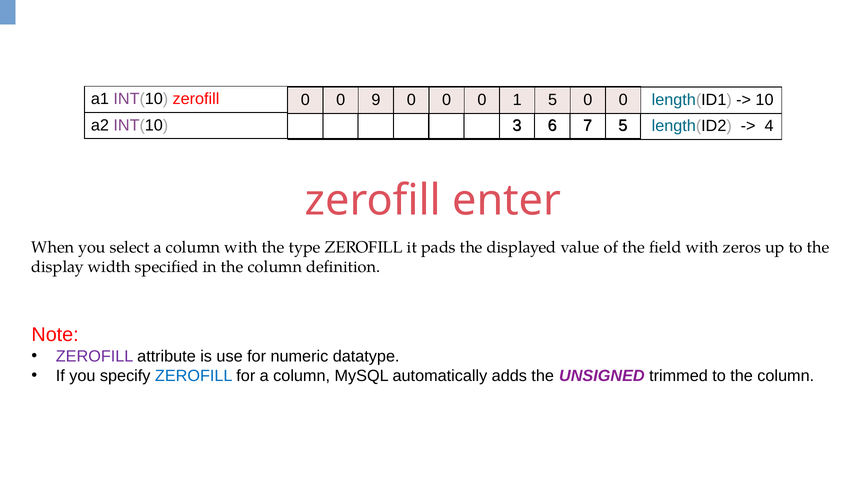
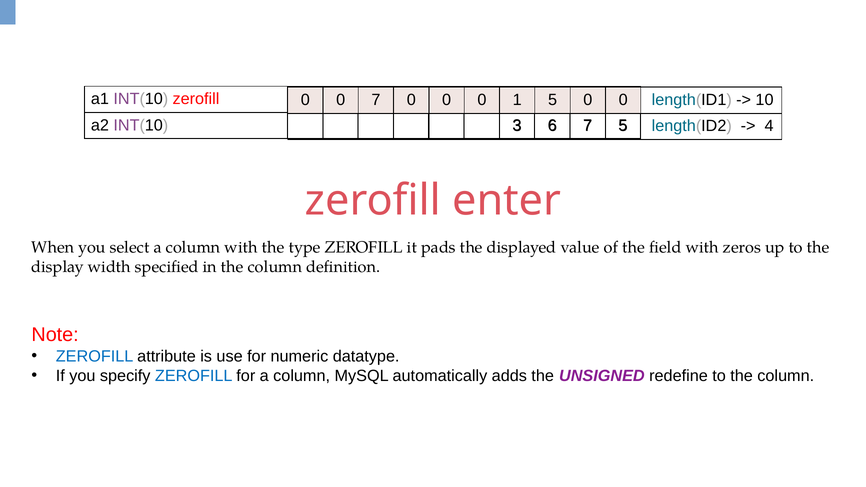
0 9: 9 -> 7
ZEROFILL at (95, 356) colour: purple -> blue
trimmed: trimmed -> redefine
